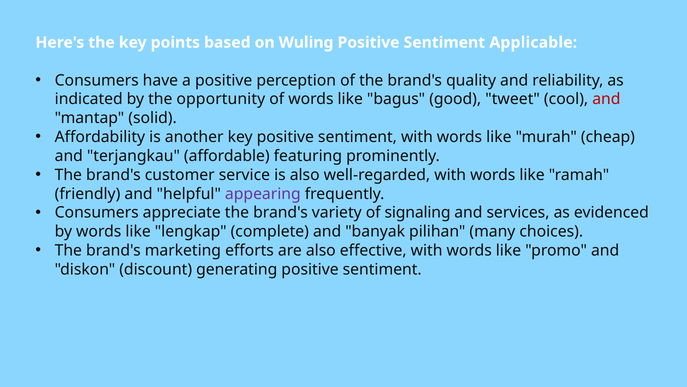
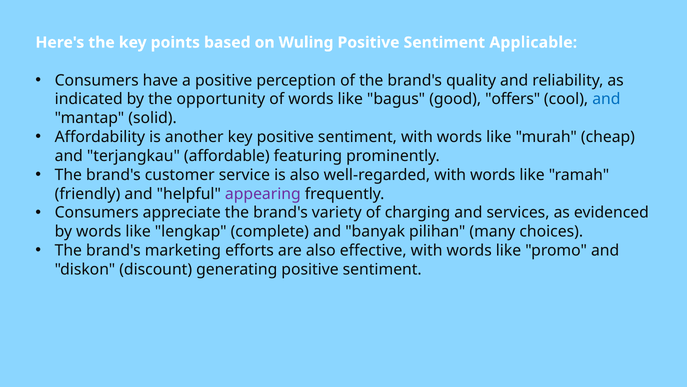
tweet: tweet -> offers
and at (606, 99) colour: red -> blue
signaling: signaling -> charging
